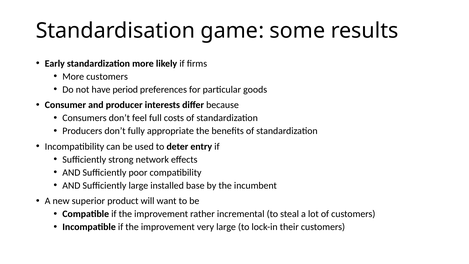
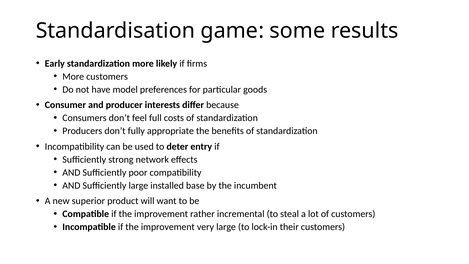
period: period -> model
